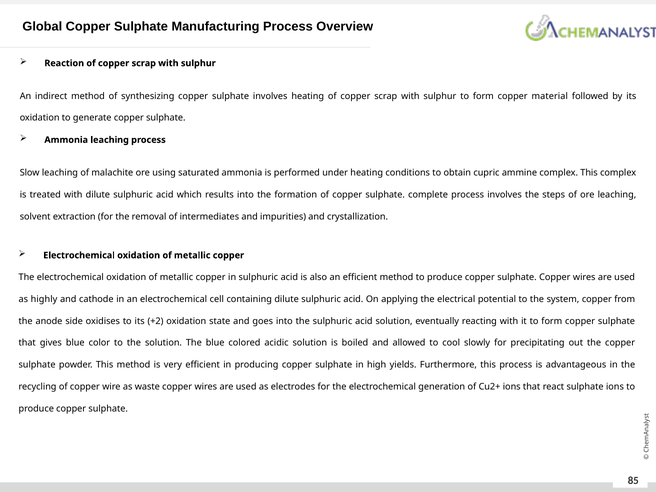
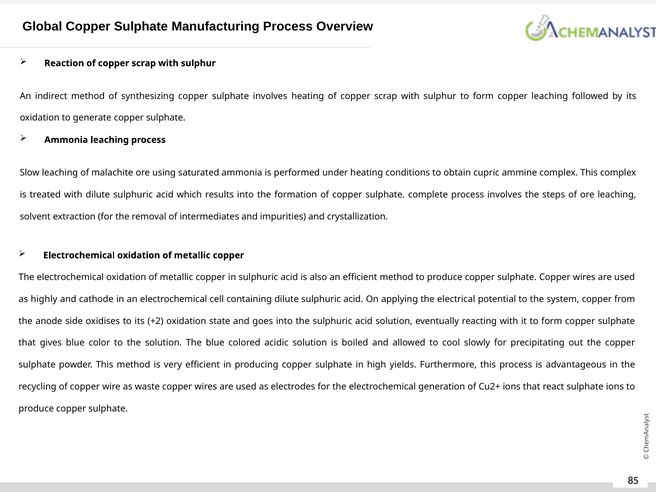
copper material: material -> leaching
